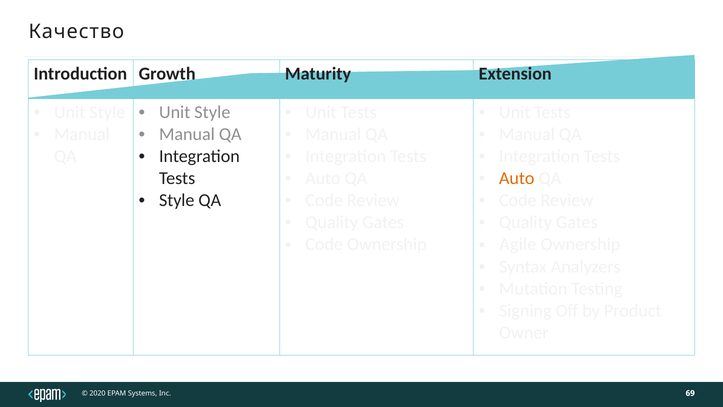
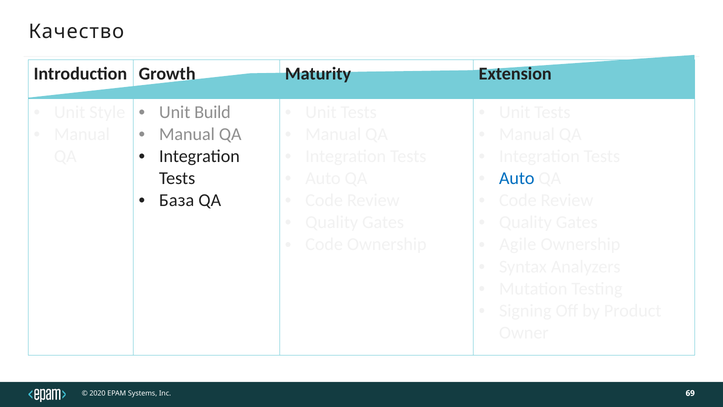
Style at (212, 112): Style -> Build
Auto at (517, 178) colour: orange -> blue
Style at (177, 200): Style -> База
